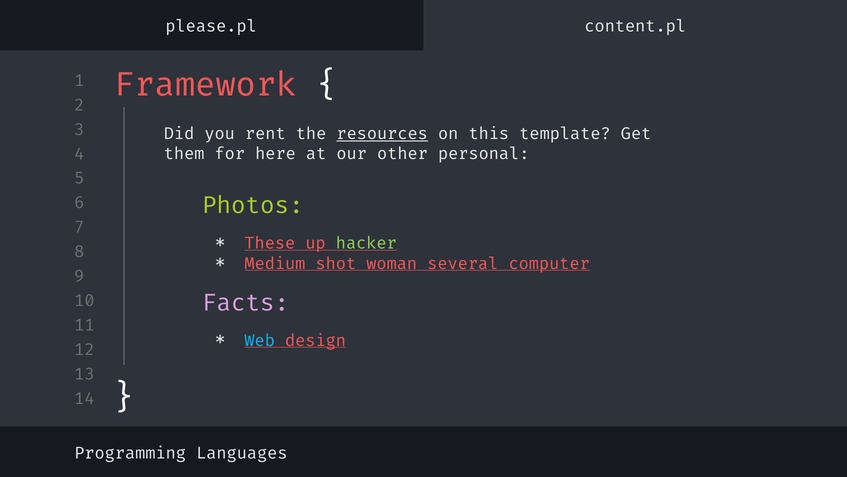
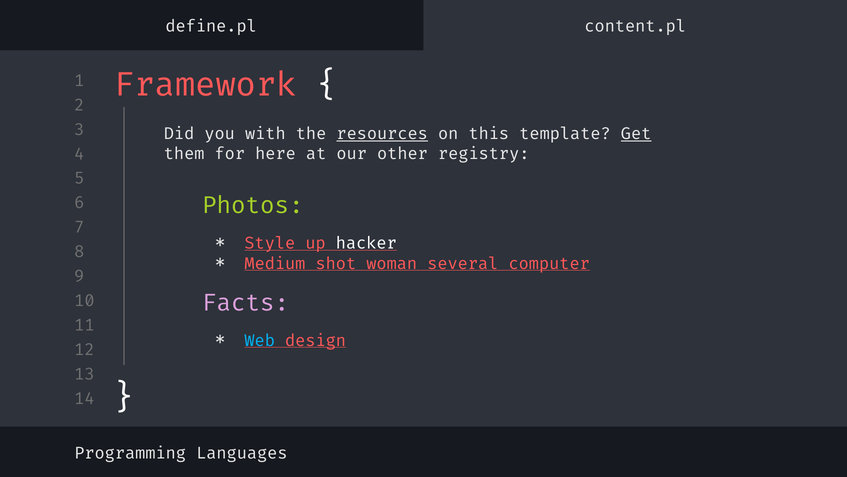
please.pl: please.pl -> define.pl
rent: rent -> with
Get underline: none -> present
personal: personal -> registry
These: These -> Style
hacker colour: light green -> white
